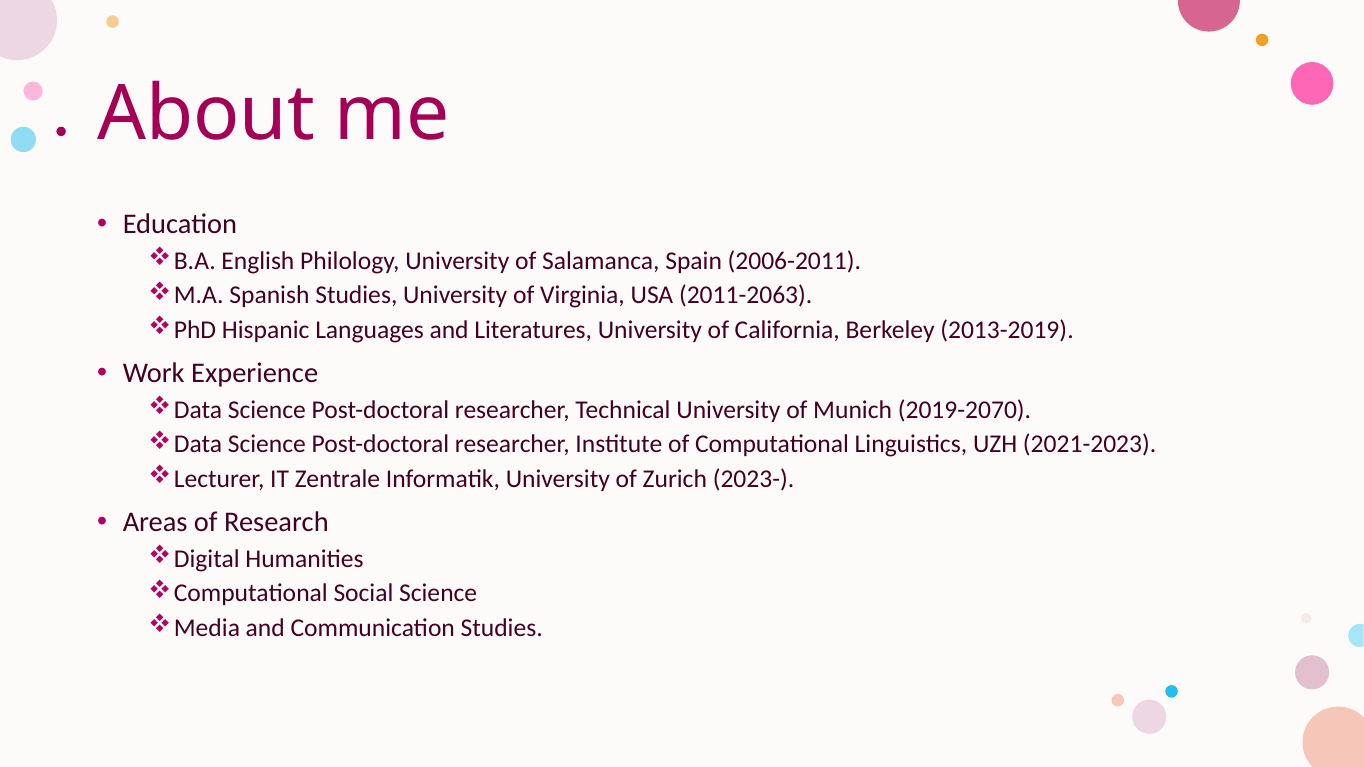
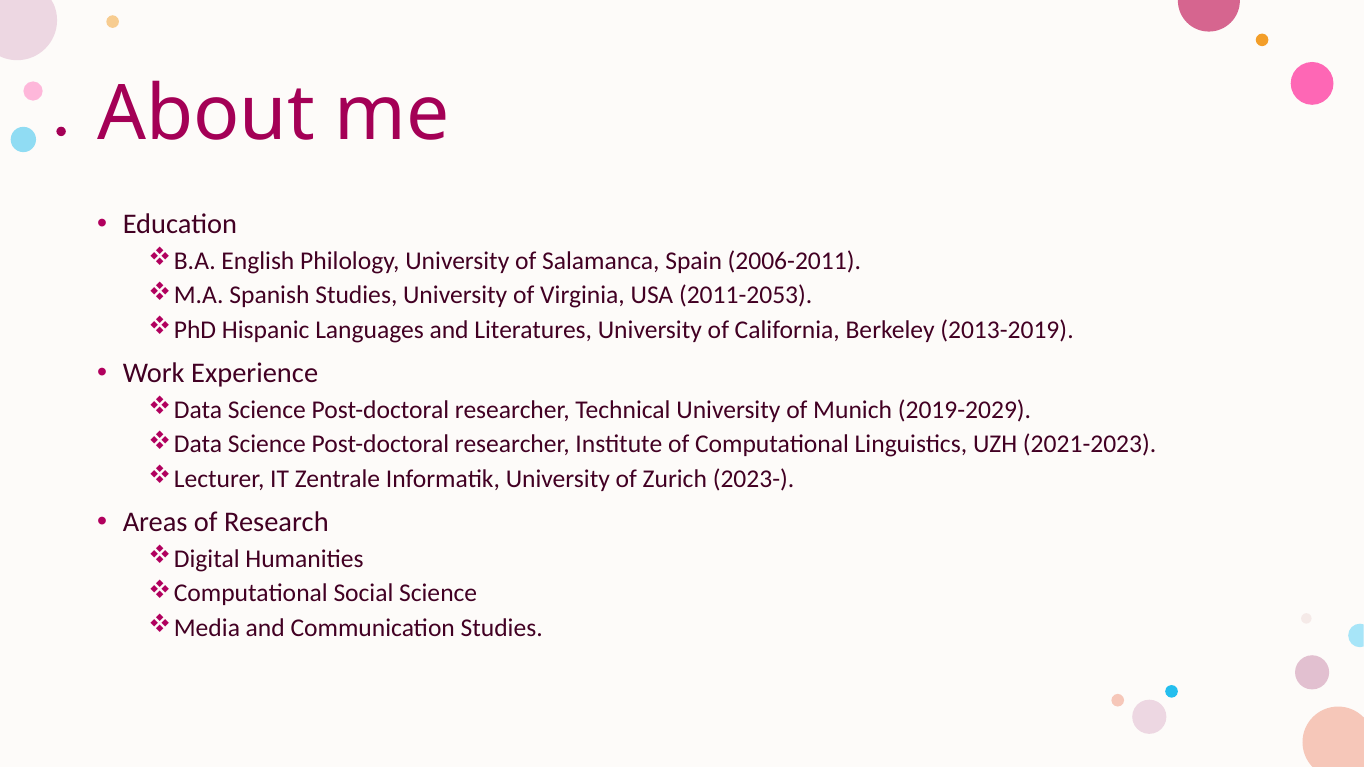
2011-2063: 2011-2063 -> 2011-2053
2019-2070: 2019-2070 -> 2019-2029
